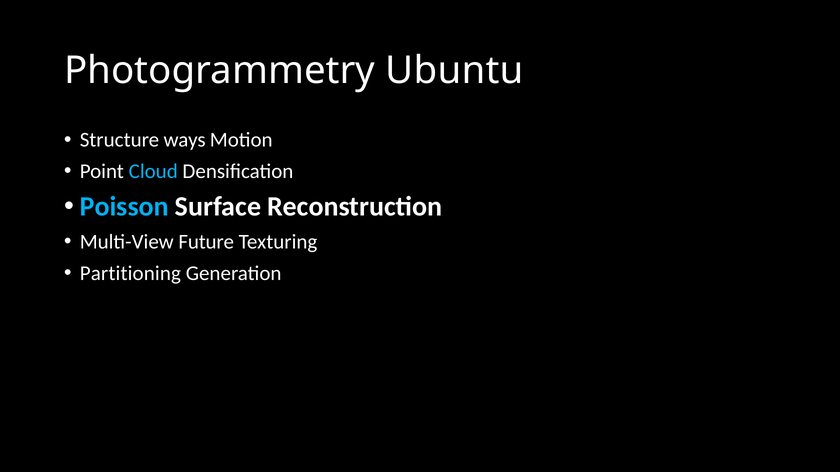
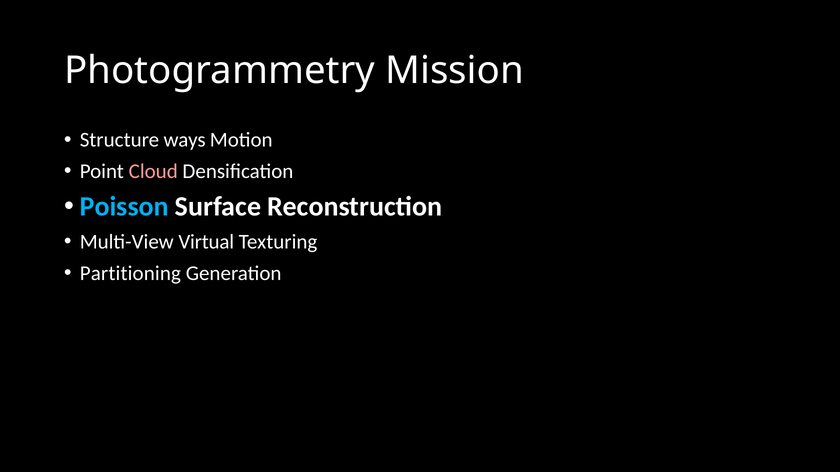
Ubuntu: Ubuntu -> Mission
Cloud colour: light blue -> pink
Future: Future -> Virtual
